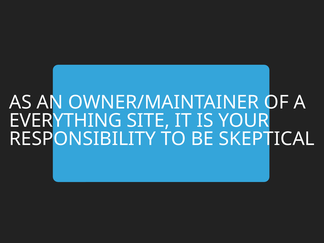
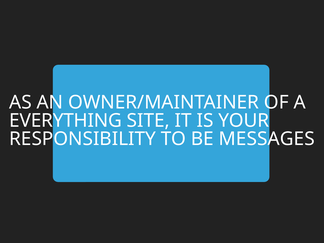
SKEPTICAL: SKEPTICAL -> MESSAGES
